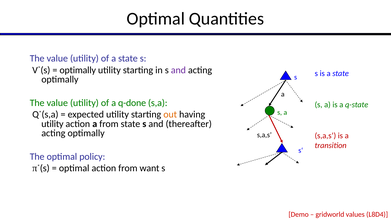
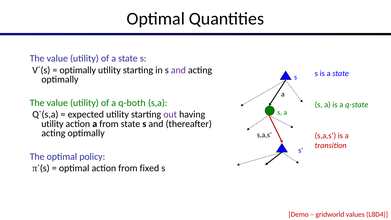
q-done: q-done -> q-both
out colour: orange -> purple
want: want -> fixed
